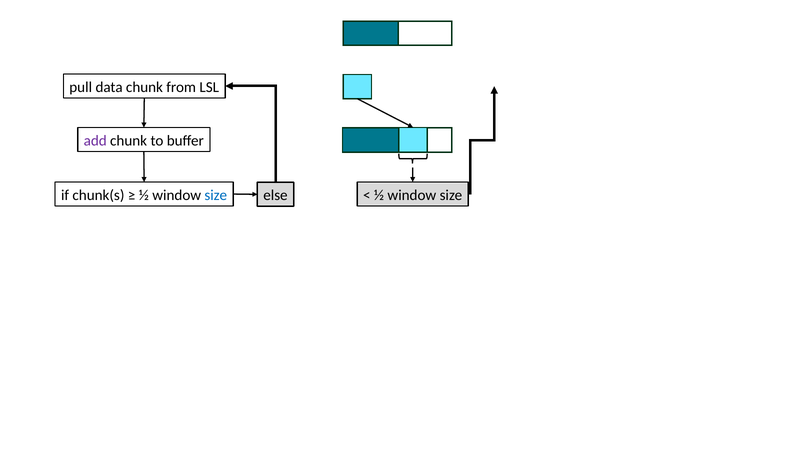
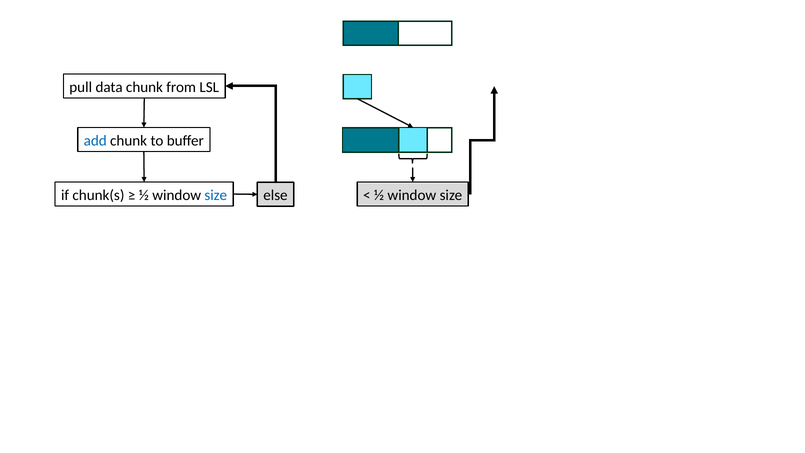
add colour: purple -> blue
